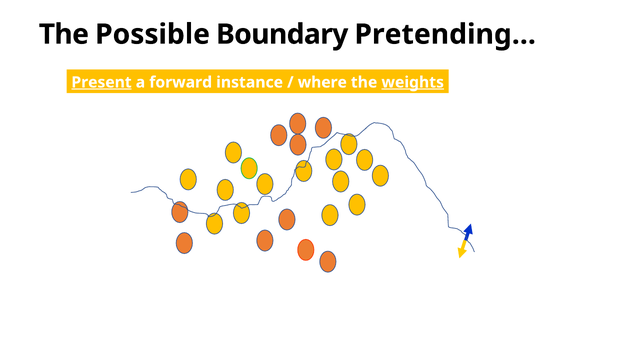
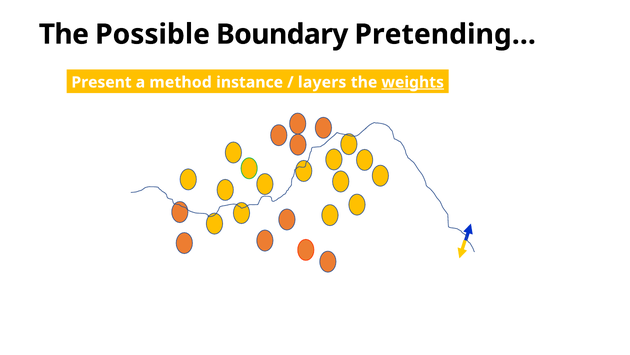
Present underline: present -> none
forward: forward -> method
where: where -> layers
